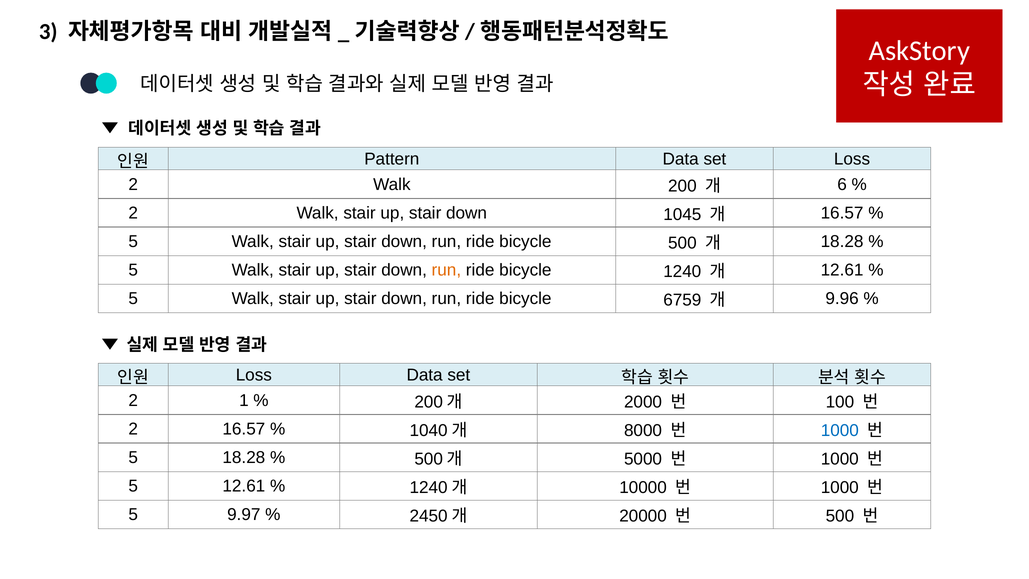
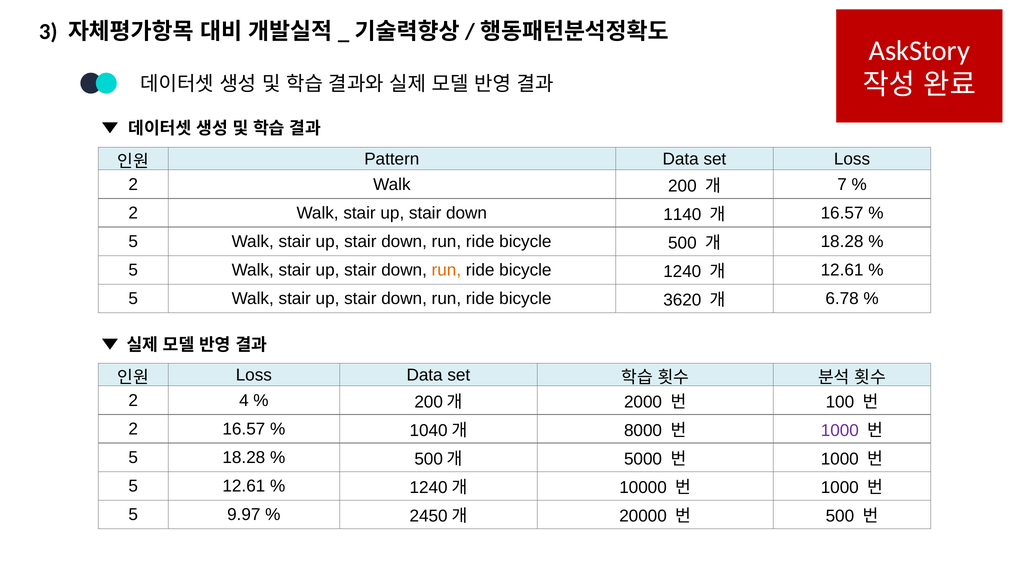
6: 6 -> 7
1045: 1045 -> 1140
6759: 6759 -> 3620
9.96: 9.96 -> 6.78
1: 1 -> 4
1000 at (840, 430) colour: blue -> purple
